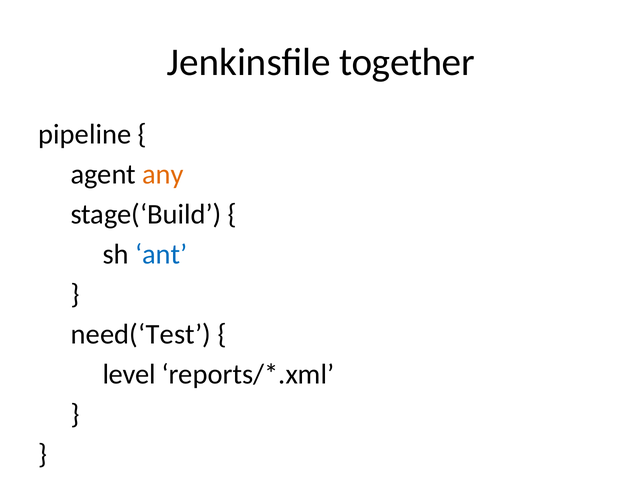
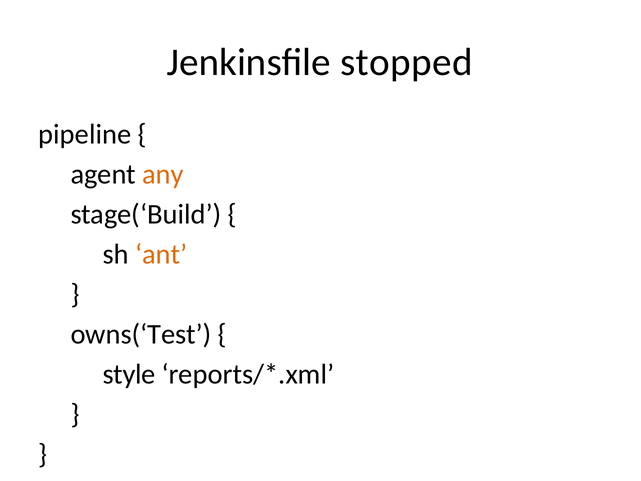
together: together -> stopped
ant colour: blue -> orange
need(‘Test: need(‘Test -> owns(‘Test
level: level -> style
